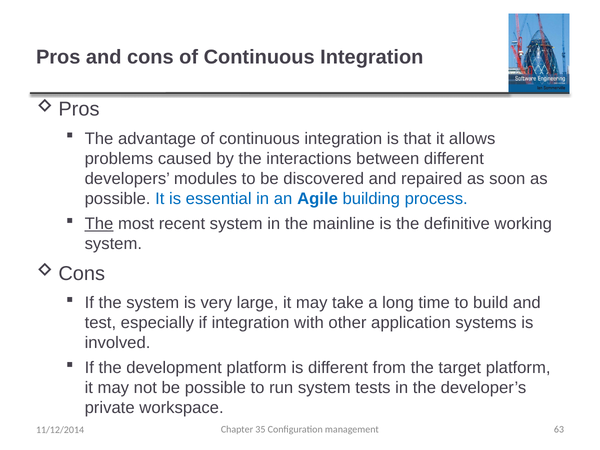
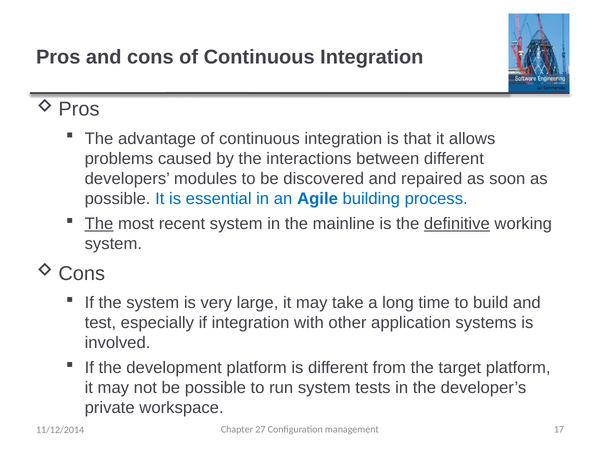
definitive underline: none -> present
35: 35 -> 27
63: 63 -> 17
